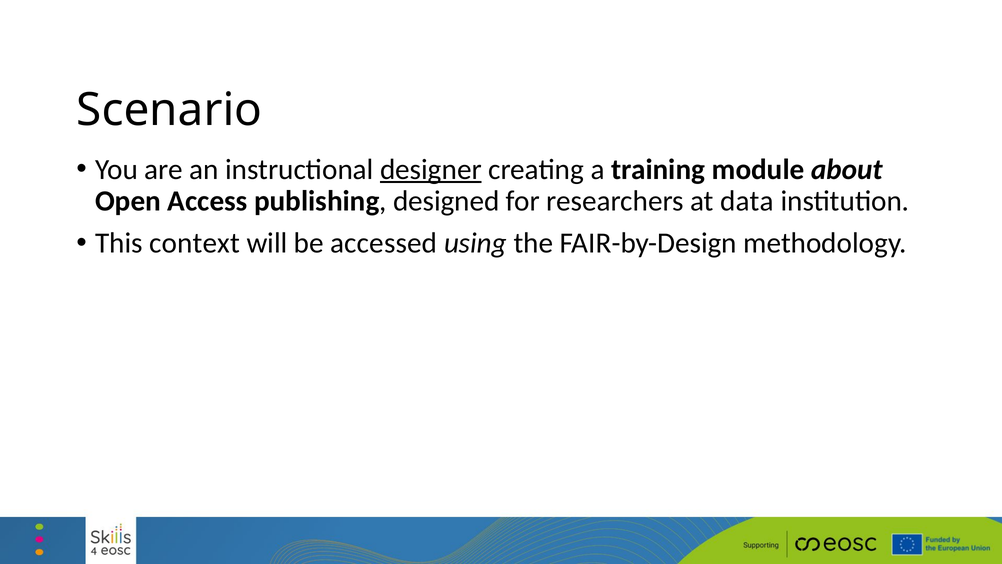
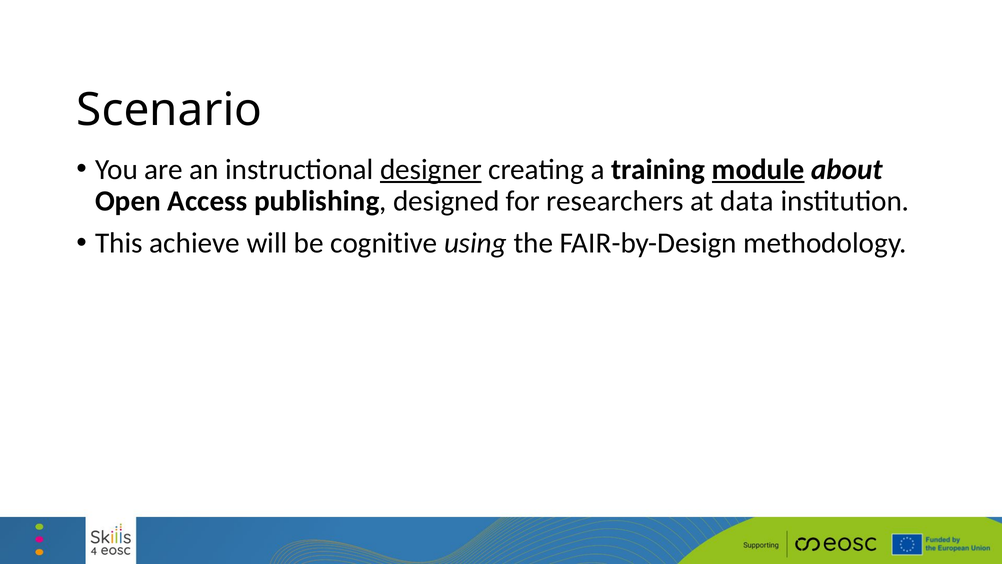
module underline: none -> present
context: context -> achieve
accessed: accessed -> cognitive
